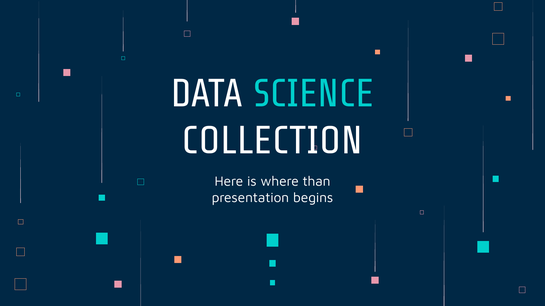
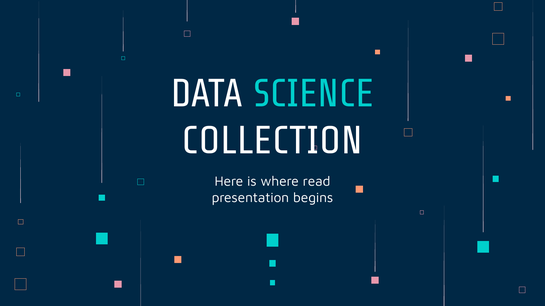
than: than -> read
